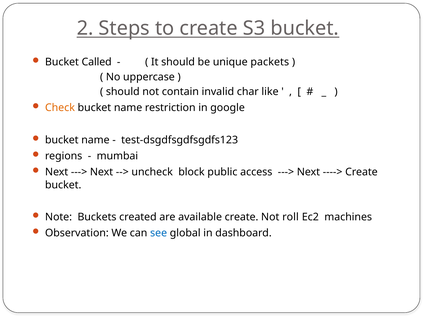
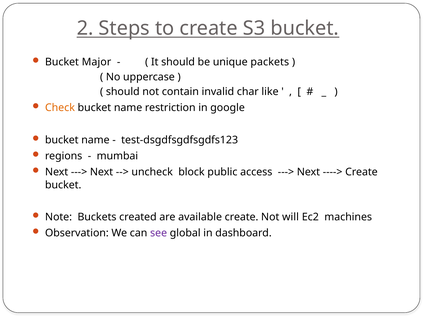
Called: Called -> Major
roll: roll -> will
see colour: blue -> purple
